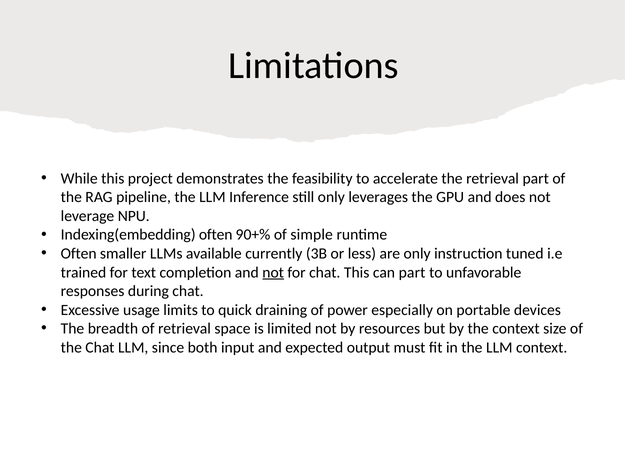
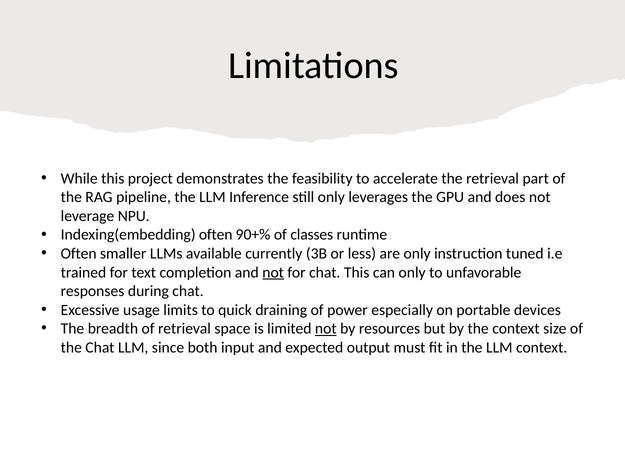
simple: simple -> classes
can part: part -> only
not at (326, 328) underline: none -> present
